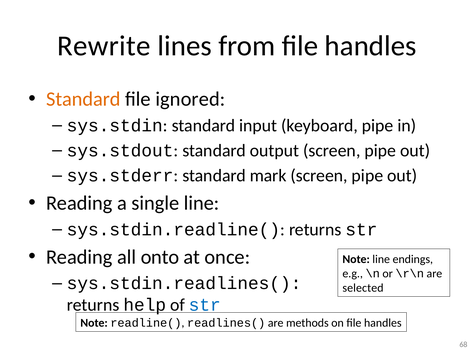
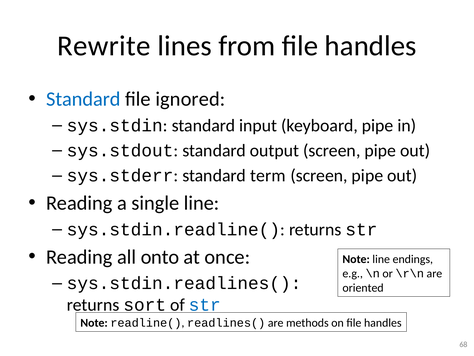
Standard at (83, 99) colour: orange -> blue
mark: mark -> term
selected: selected -> oriented
help: help -> sort
